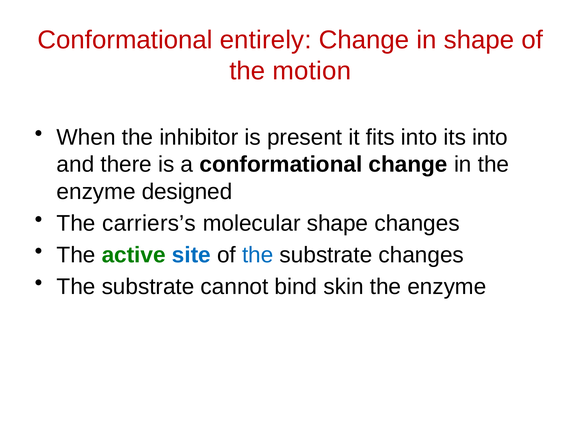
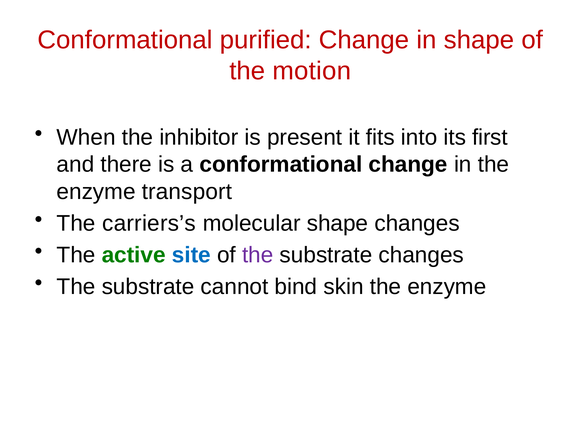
entirely: entirely -> purified
its into: into -> first
designed: designed -> transport
the at (258, 255) colour: blue -> purple
